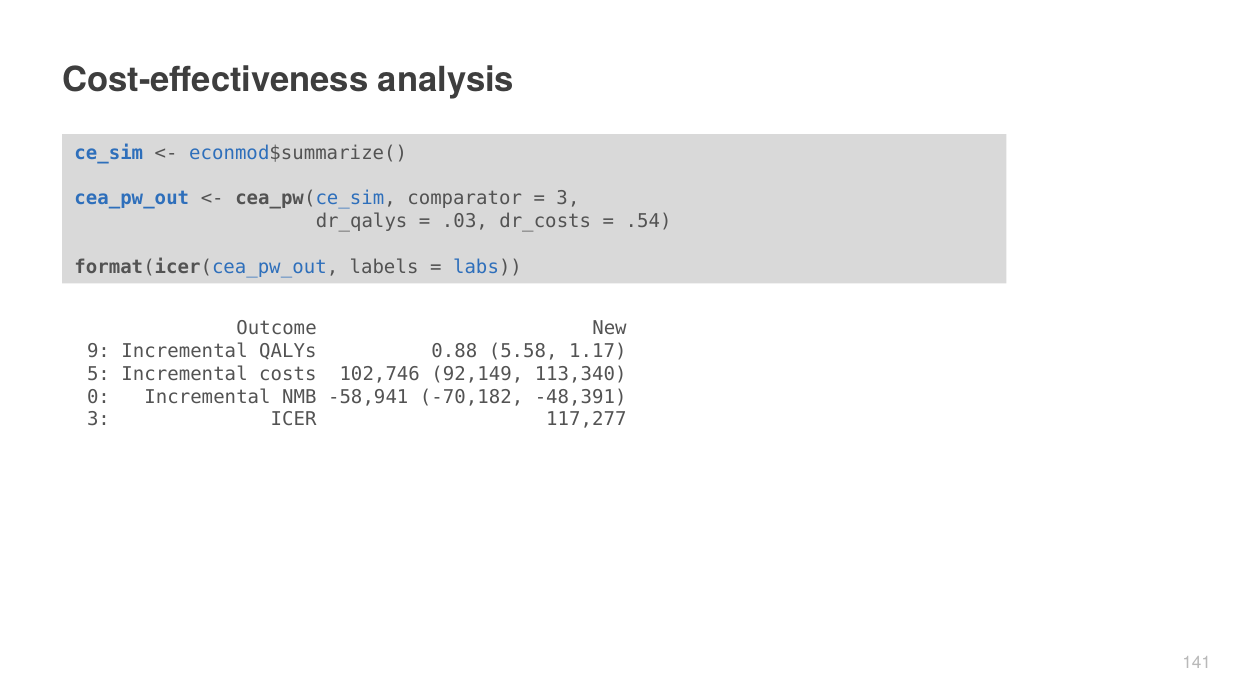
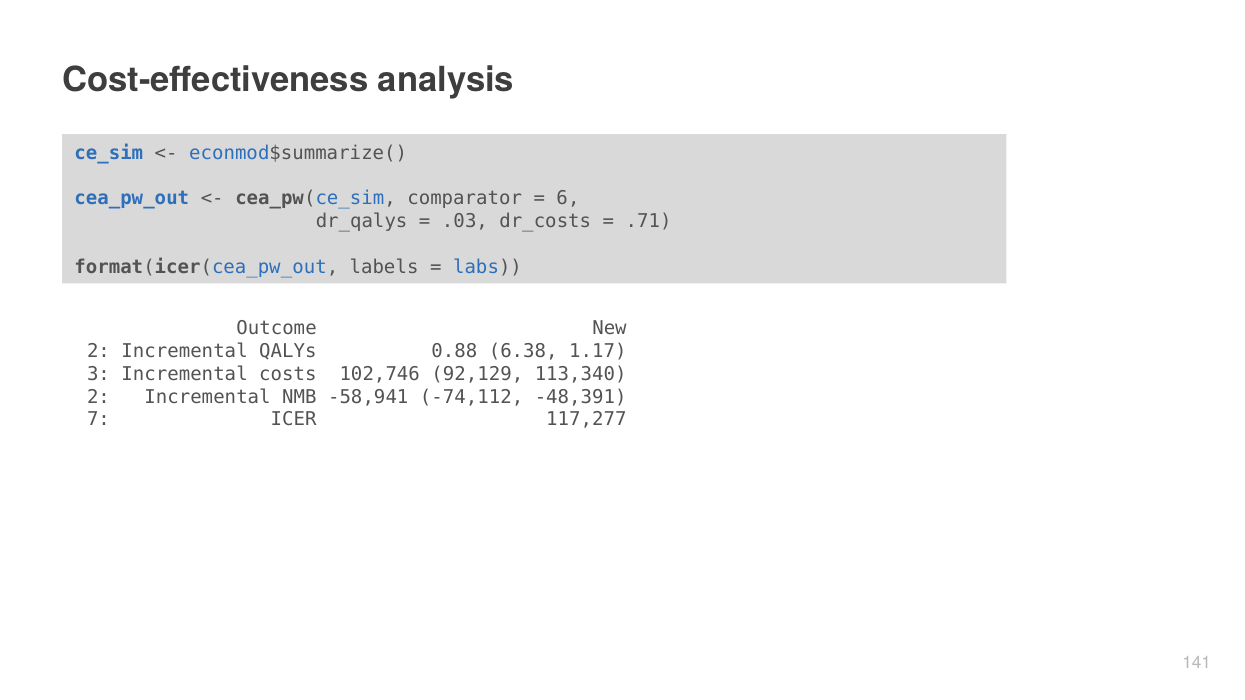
3 at (568, 199): 3 -> 6
.54: .54 -> .71
9 at (98, 351): 9 -> 2
5.58: 5.58 -> 6.38
5: 5 -> 3
92,149: 92,149 -> 92,129
0 at (98, 397): 0 -> 2
-70,182: -70,182 -> -74,112
3 at (98, 420): 3 -> 7
